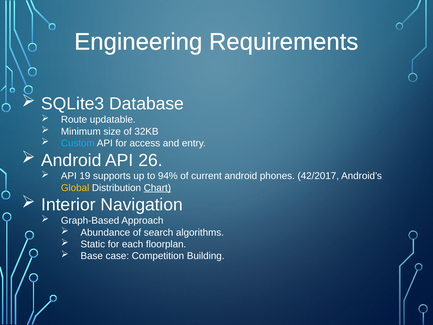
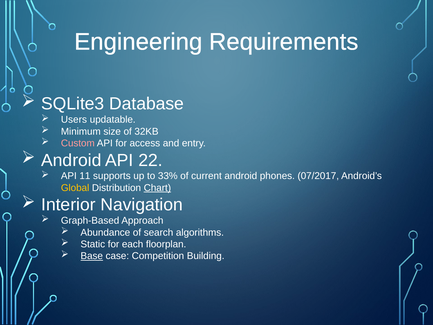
Route: Route -> Users
Custom colour: light blue -> pink
26: 26 -> 22
19: 19 -> 11
94%: 94% -> 33%
42/2017: 42/2017 -> 07/2017
Base underline: none -> present
